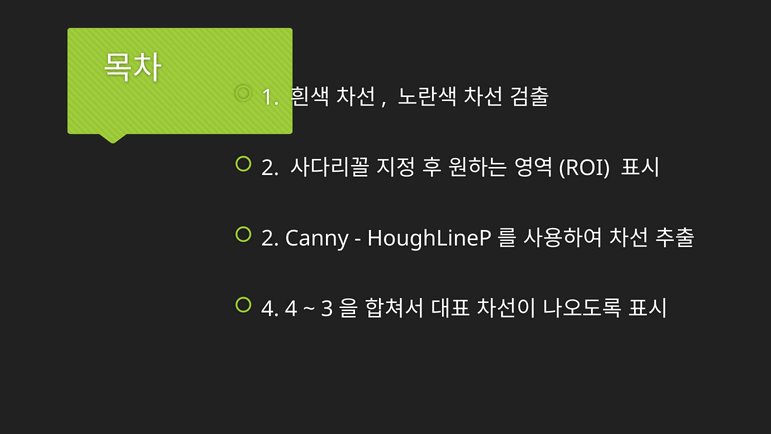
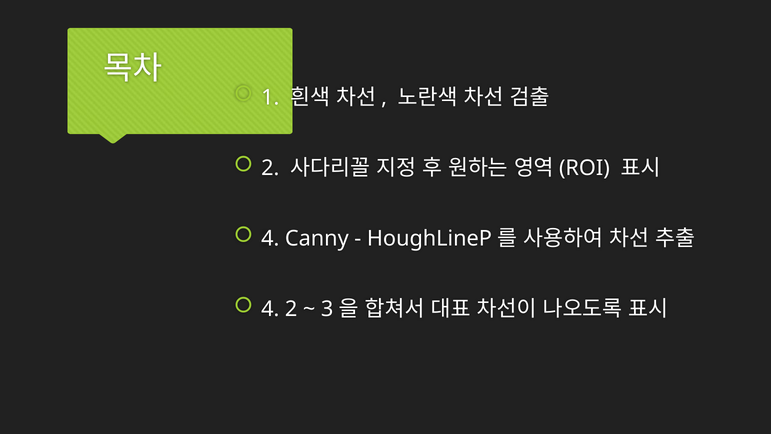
2 at (270, 239): 2 -> 4
4 4: 4 -> 2
